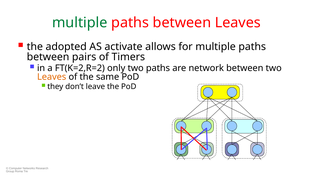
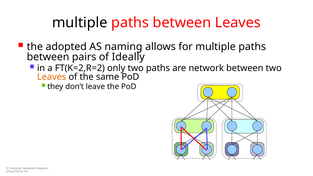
multiple at (80, 23) colour: green -> black
activate: activate -> naming
Timers: Timers -> Ideally
